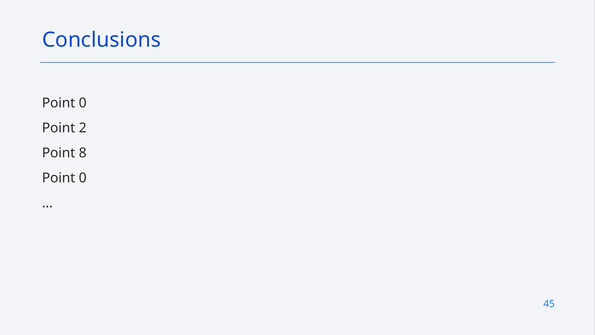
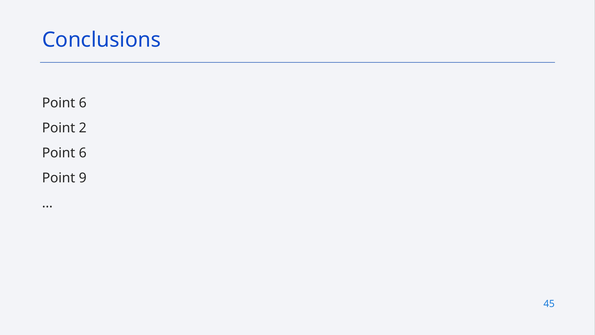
0 at (83, 103): 0 -> 6
8 at (83, 153): 8 -> 6
0 at (83, 178): 0 -> 9
